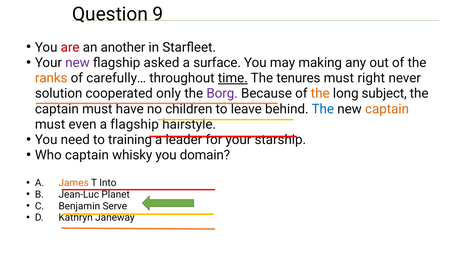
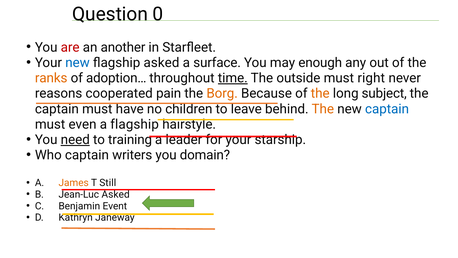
9: 9 -> 0
new at (77, 63) colour: purple -> blue
making: making -> enough
carefully…: carefully… -> adoption…
tenures: tenures -> outside
solution: solution -> reasons
only: only -> pain
Borg colour: purple -> orange
The at (323, 109) colour: blue -> orange
captain at (387, 109) colour: orange -> blue
need underline: none -> present
whisky: whisky -> writers
Into: Into -> Still
Jean-Luc Planet: Planet -> Asked
Serve: Serve -> Event
